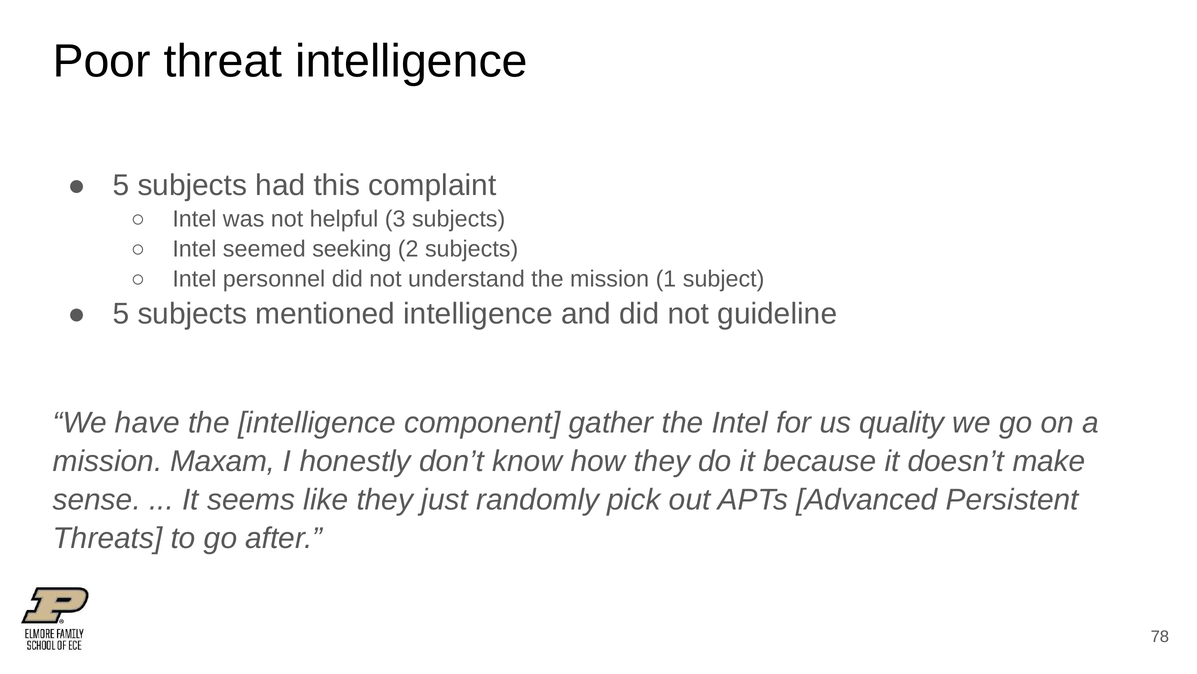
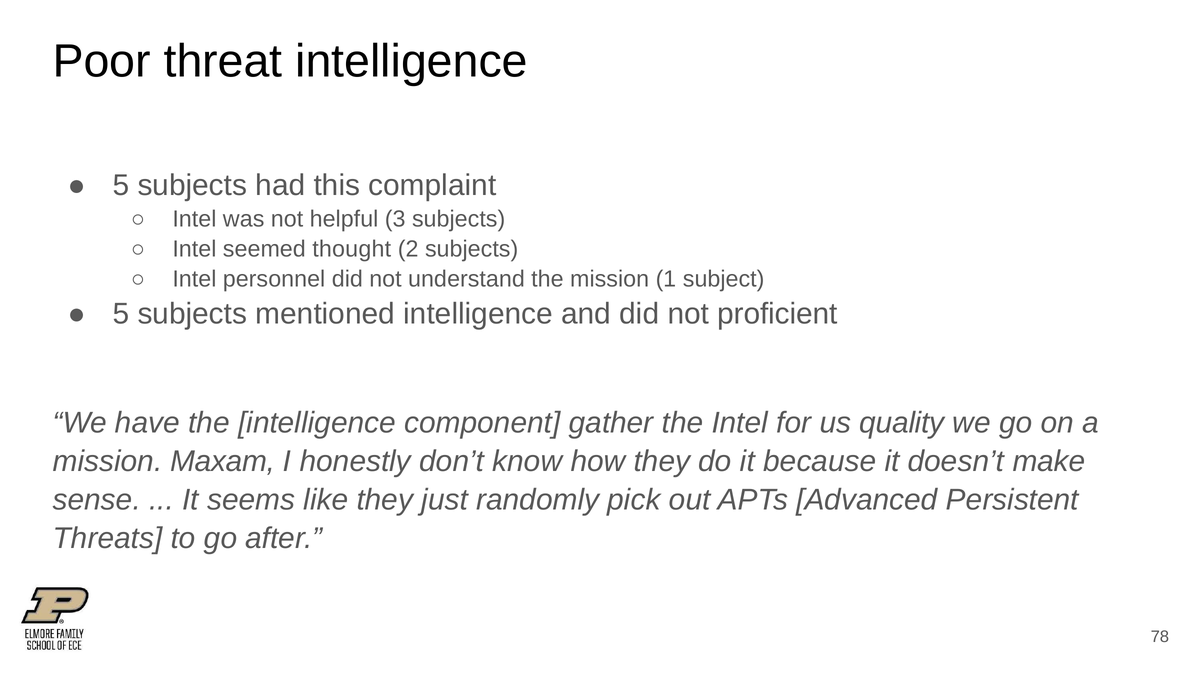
seeking: seeking -> thought
guideline: guideline -> proficient
